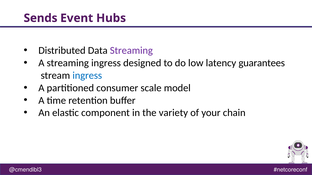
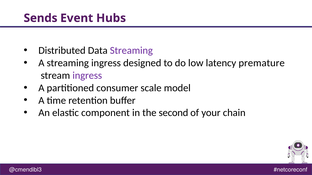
guarantees: guarantees -> premature
ingress at (87, 76) colour: blue -> purple
variety: variety -> second
